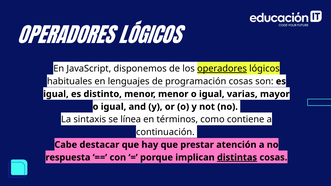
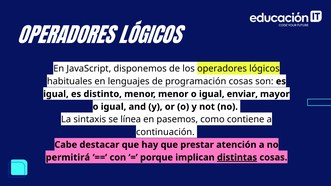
operadores at (222, 69) underline: present -> none
varias: varias -> enviar
términos: términos -> pasemos
respuesta: respuesta -> permitirá
